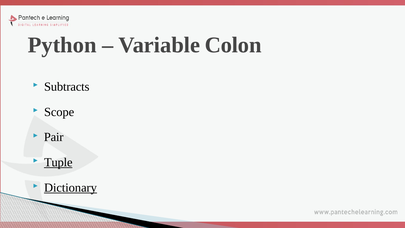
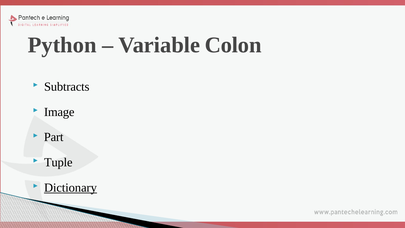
Scope: Scope -> Image
Pair: Pair -> Part
Tuple underline: present -> none
